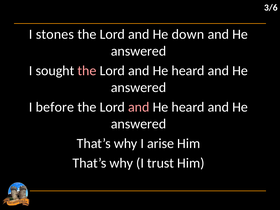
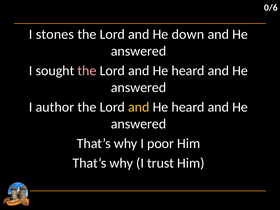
3/6: 3/6 -> 0/6
before: before -> author
and at (139, 107) colour: pink -> yellow
arise: arise -> poor
